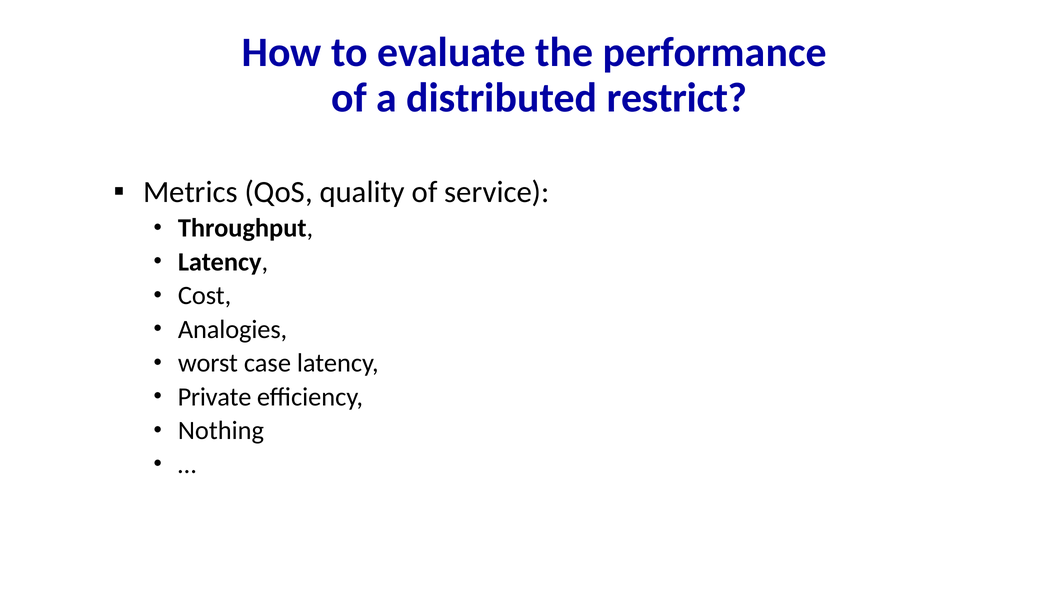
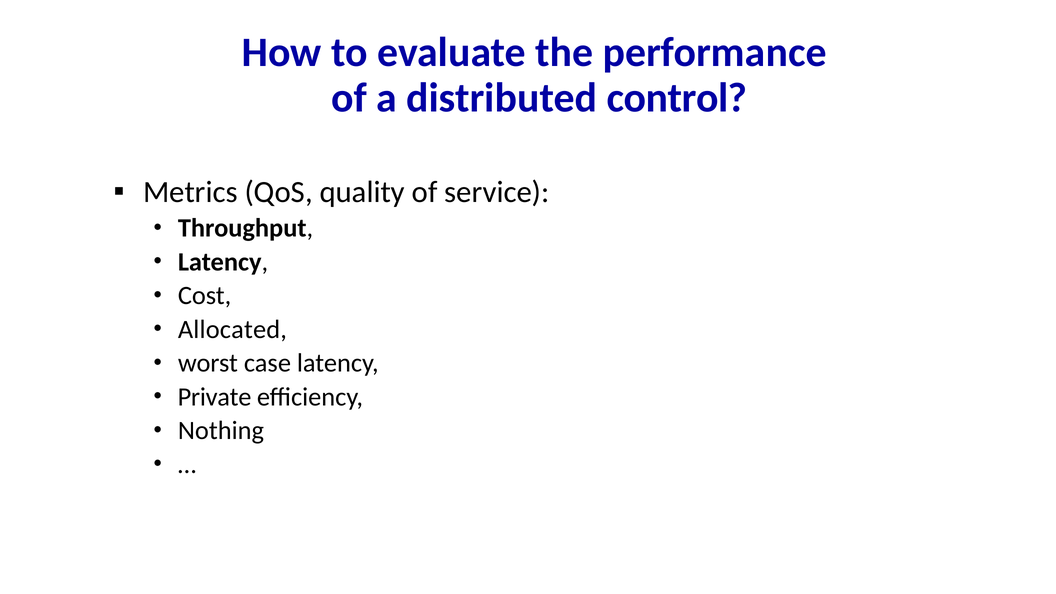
restrict: restrict -> control
Analogies: Analogies -> Allocated
